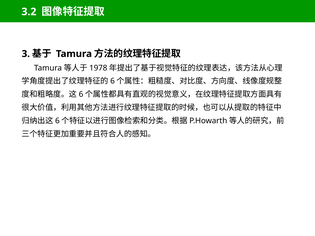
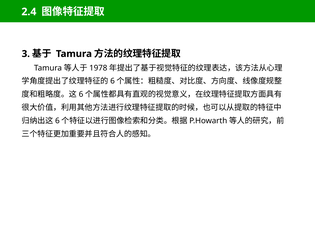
3.2: 3.2 -> 2.4
